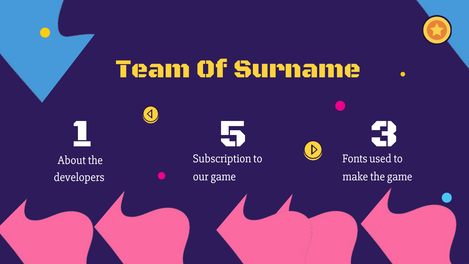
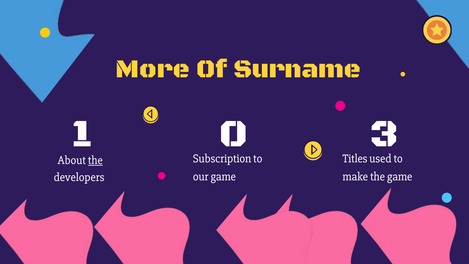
Team: Team -> More
5: 5 -> 0
Fonts: Fonts -> Titles
the at (95, 160) underline: none -> present
